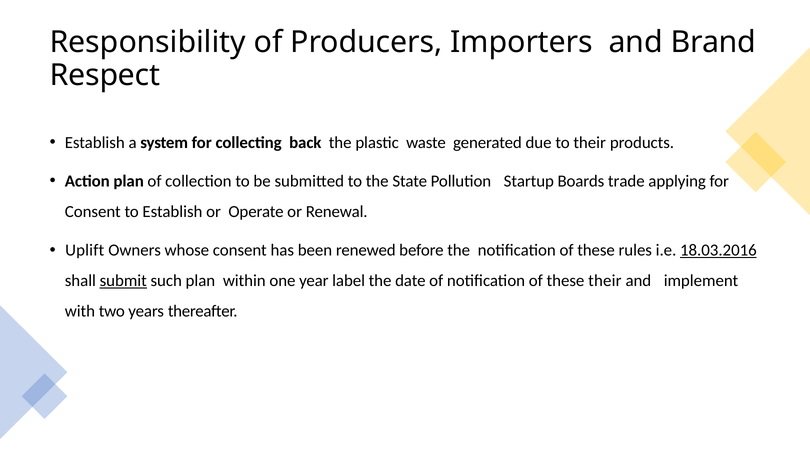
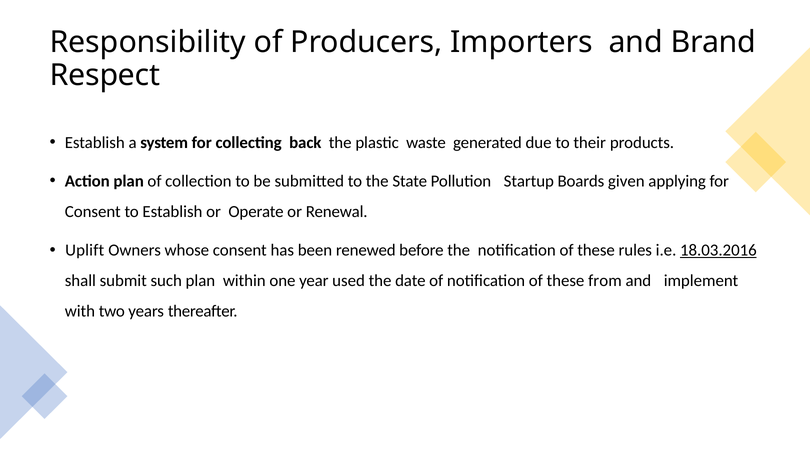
trade: trade -> given
submit underline: present -> none
label: label -> used
these their: their -> from
